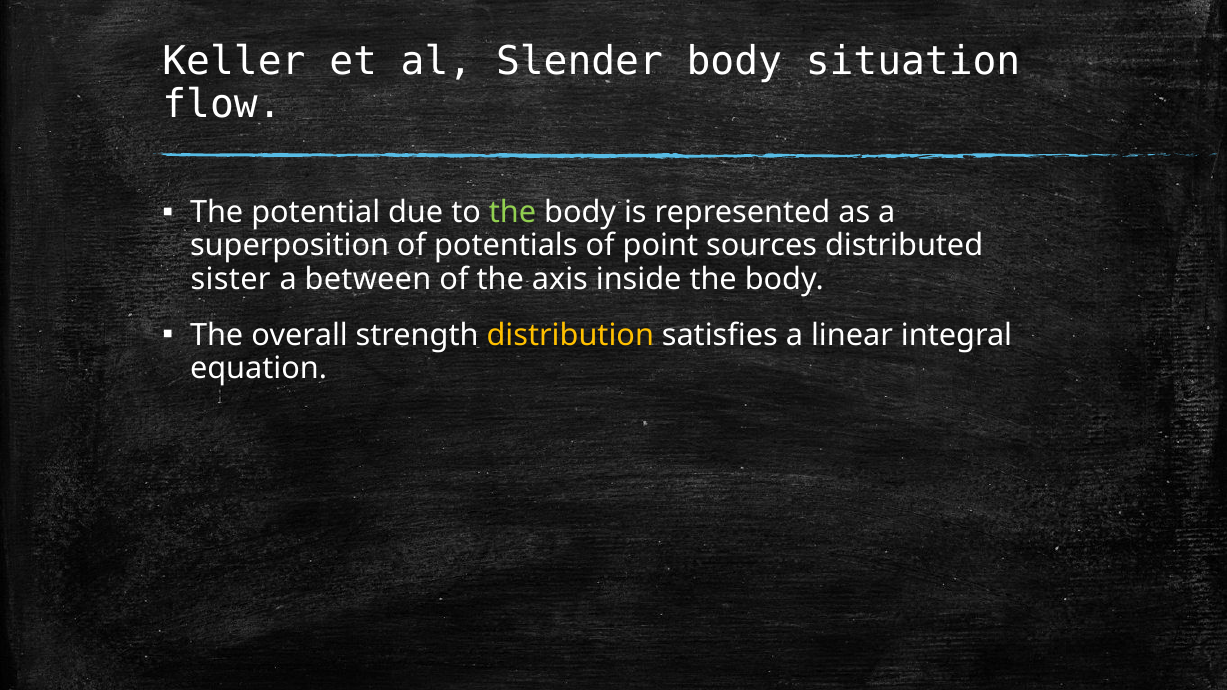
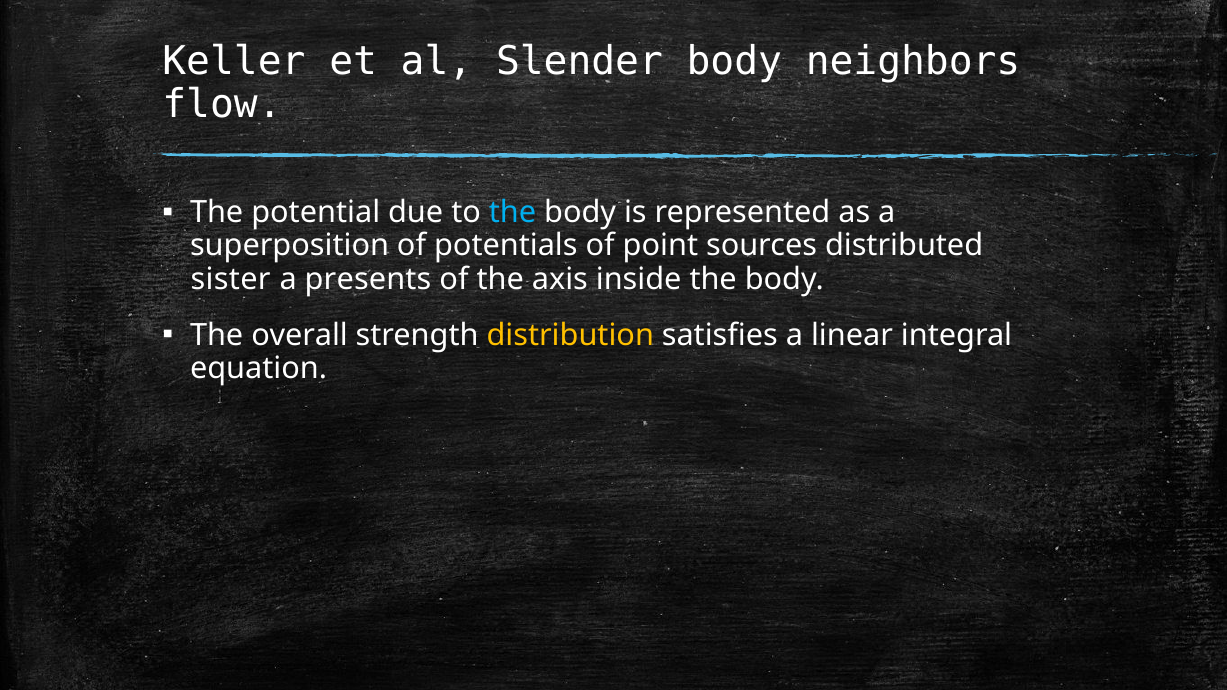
situation: situation -> neighbors
the at (513, 213) colour: light green -> light blue
between: between -> presents
